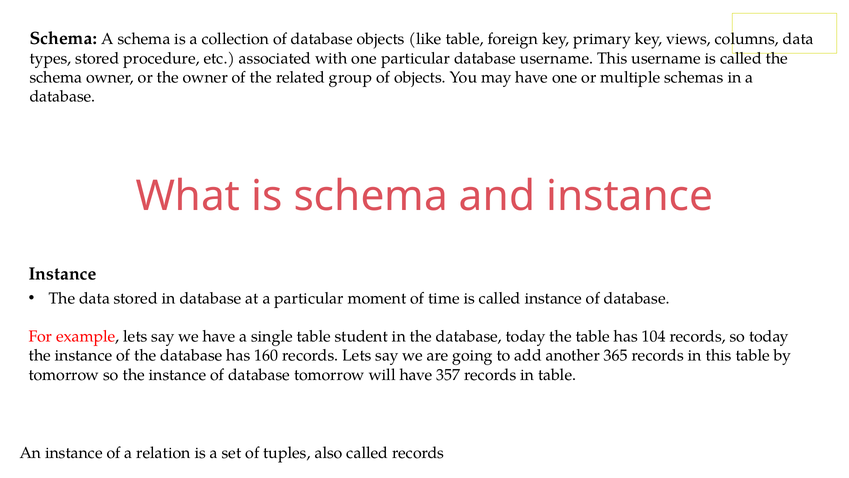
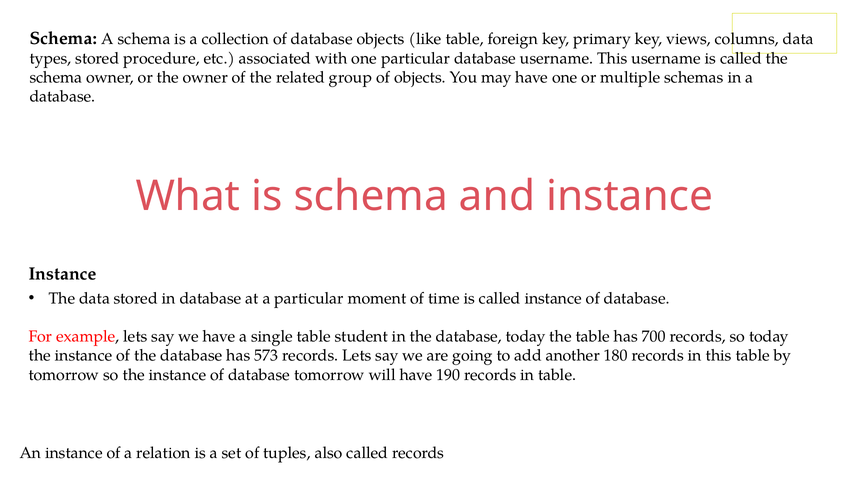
104: 104 -> 700
160: 160 -> 573
365: 365 -> 180
357: 357 -> 190
